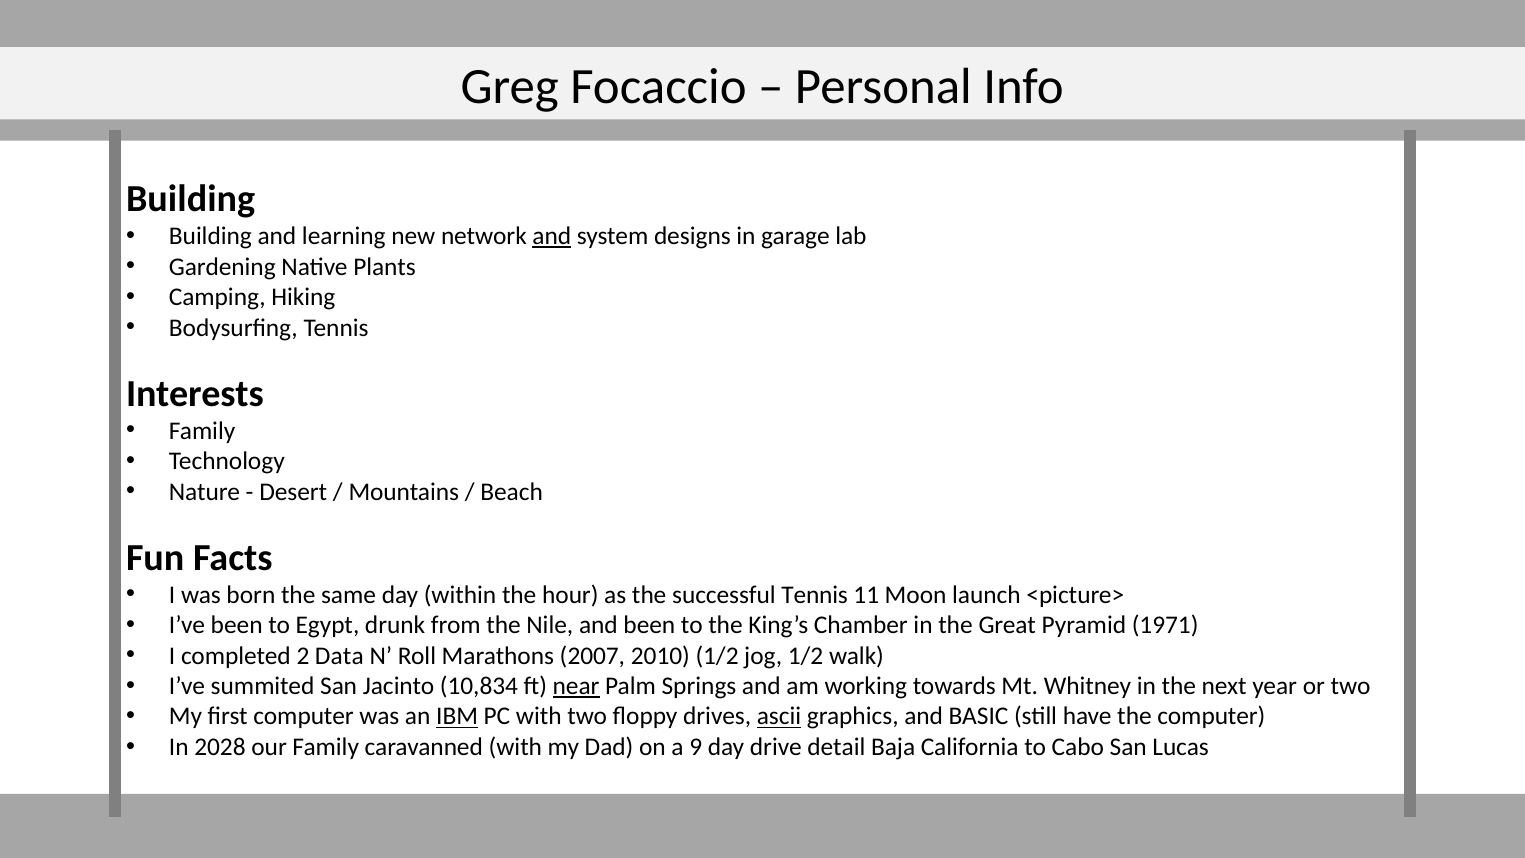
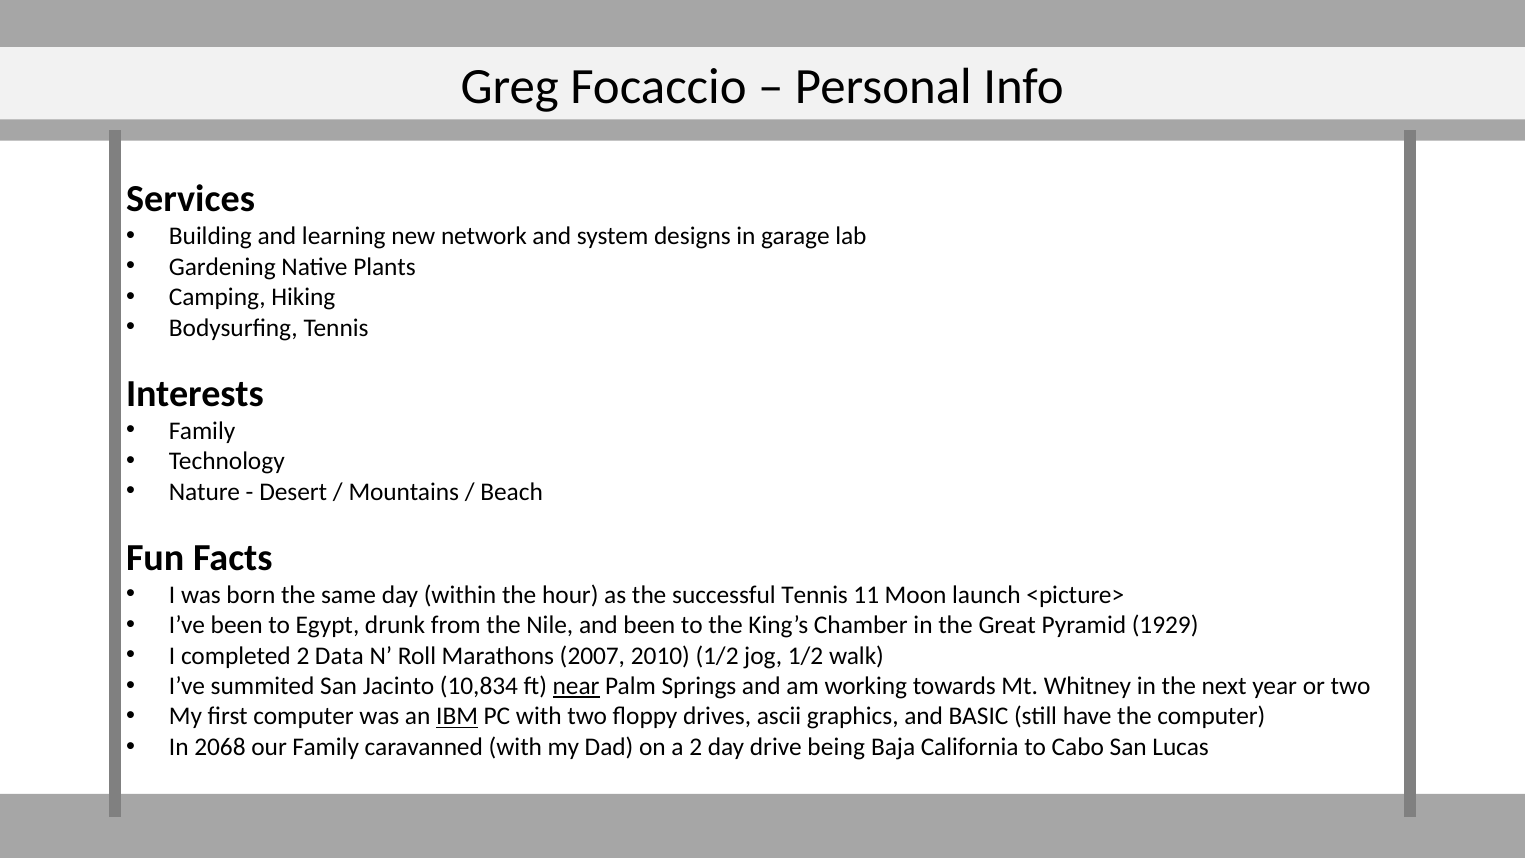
Building at (191, 199): Building -> Services
and at (552, 236) underline: present -> none
1971: 1971 -> 1929
ascii underline: present -> none
2028: 2028 -> 2068
a 9: 9 -> 2
detail: detail -> being
